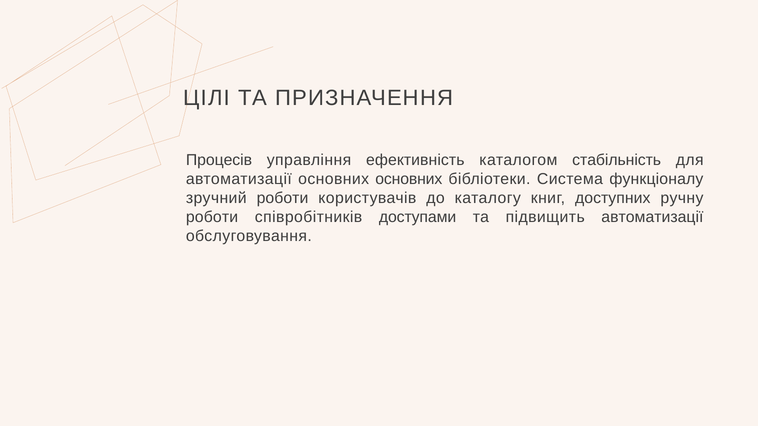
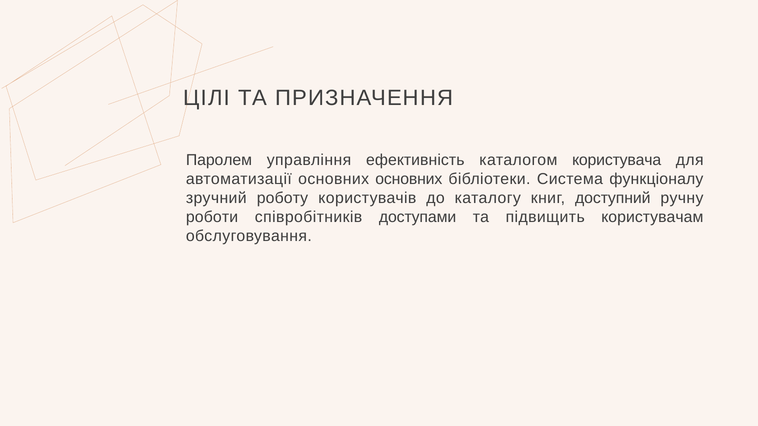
Процесів: Процесів -> Паролем
стабільність: стабільність -> користувача
зручний роботи: роботи -> роботу
доступних: доступних -> доступний
підвищить автоматизації: автоматизації -> користувачам
